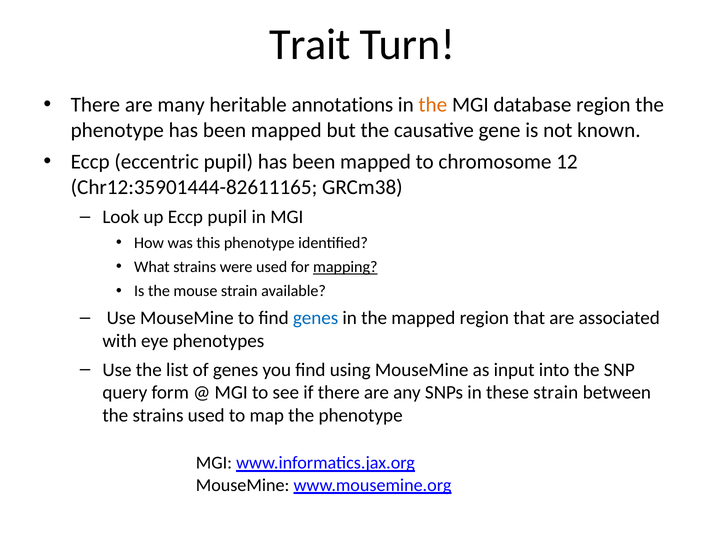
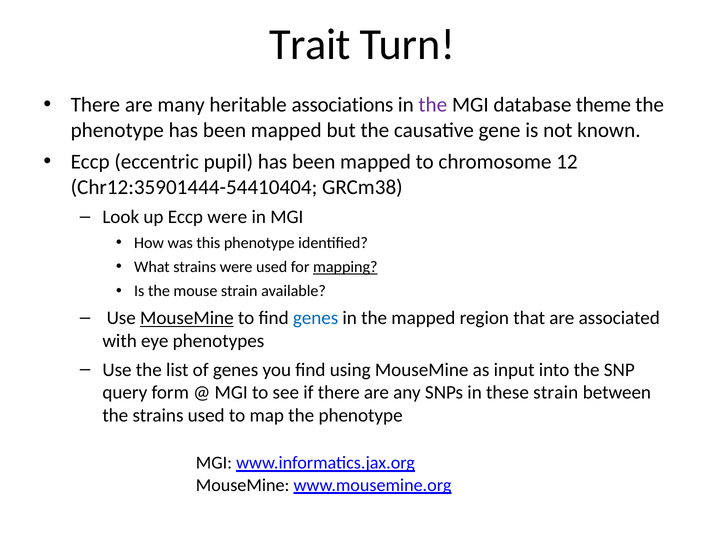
annotations: annotations -> associations
the at (433, 105) colour: orange -> purple
database region: region -> theme
Chr12:35901444-82611165: Chr12:35901444-82611165 -> Chr12:35901444-54410404
Eccp pupil: pupil -> were
MouseMine at (187, 318) underline: none -> present
